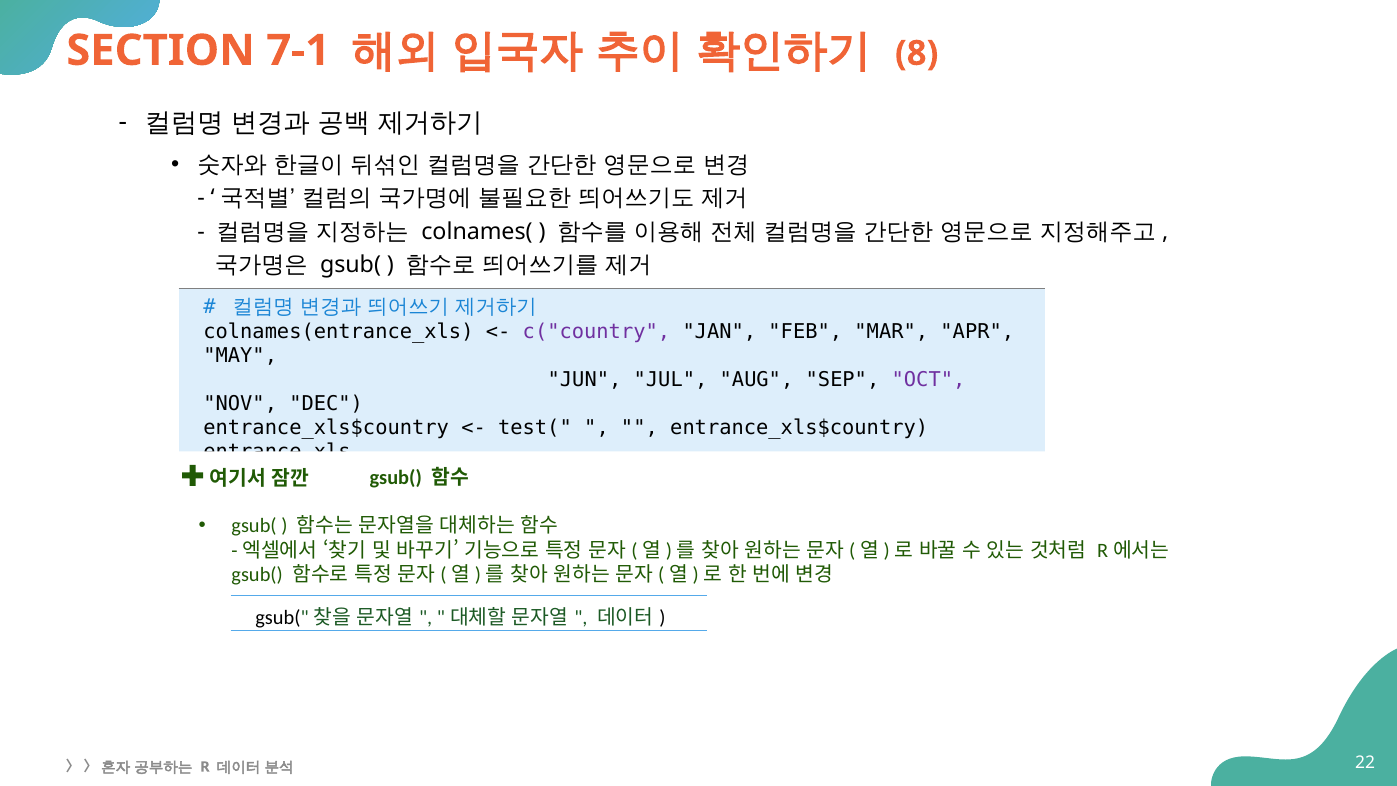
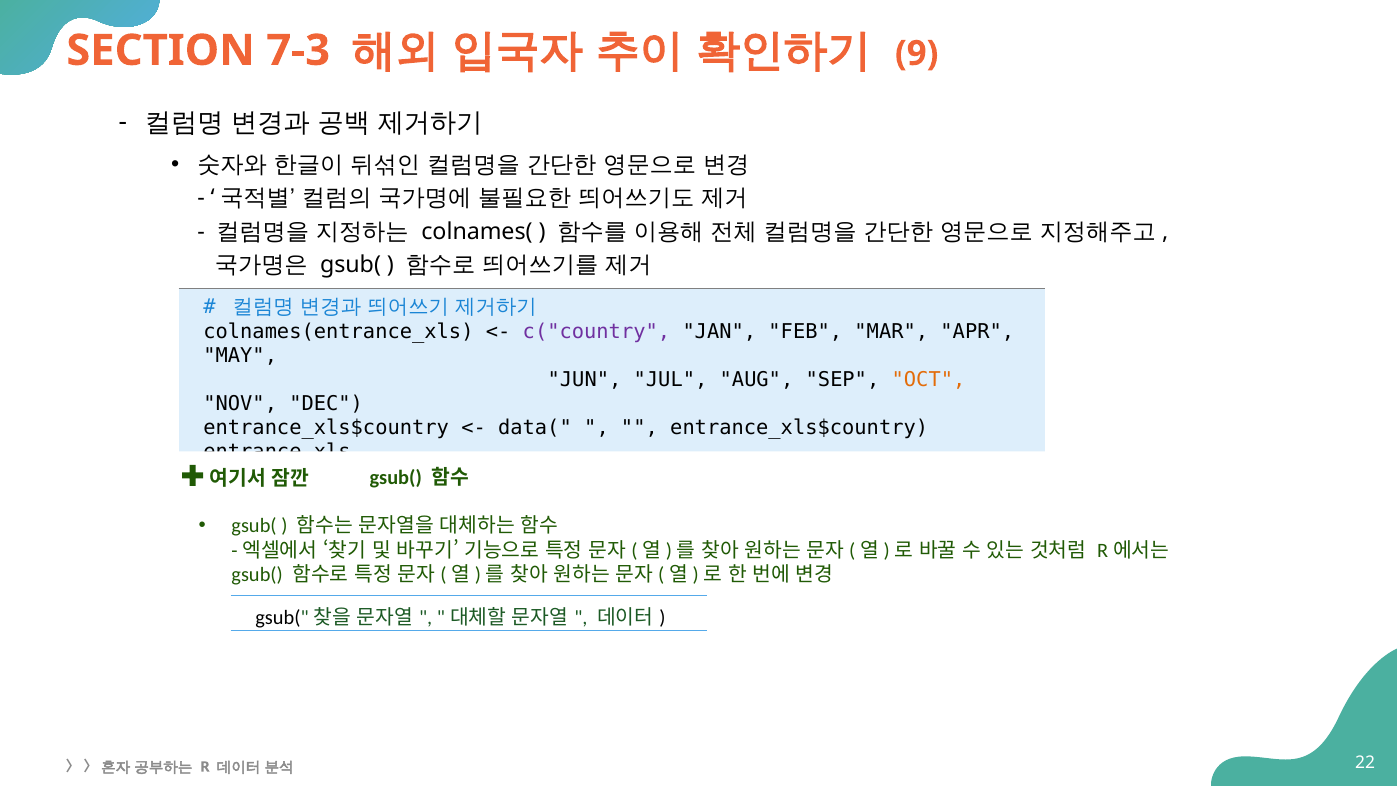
7-1: 7-1 -> 7-3
8: 8 -> 9
OCT colour: purple -> orange
test(: test( -> data(
